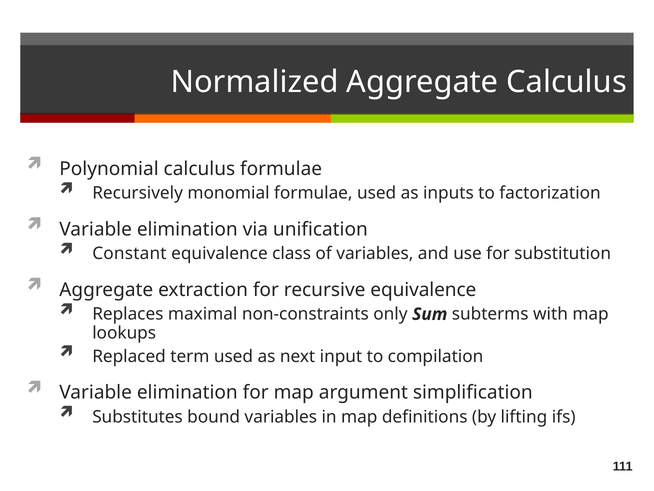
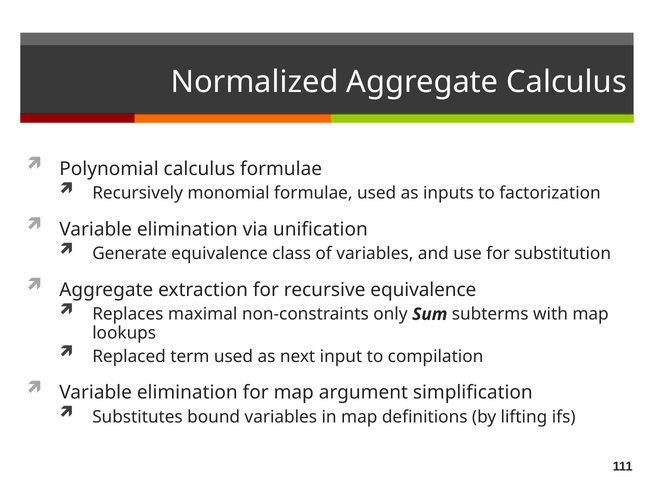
Constant: Constant -> Generate
